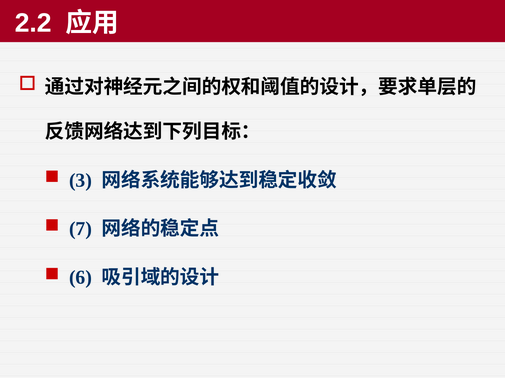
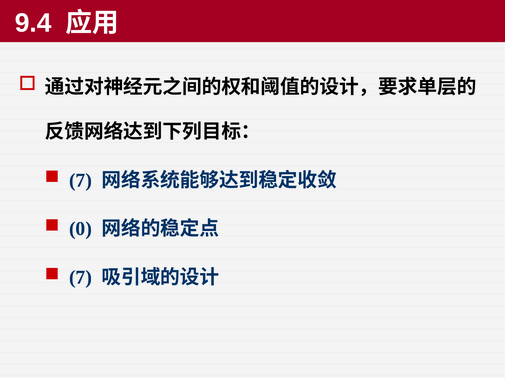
2.2: 2.2 -> 9.4
3 at (80, 181): 3 -> 7
7: 7 -> 0
6 at (80, 278): 6 -> 7
